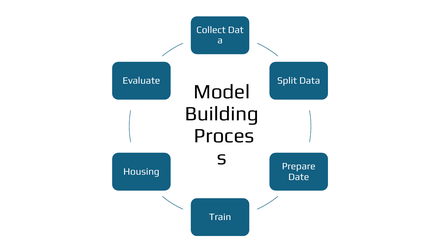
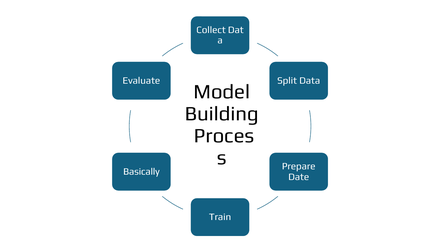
Housing: Housing -> Basically
